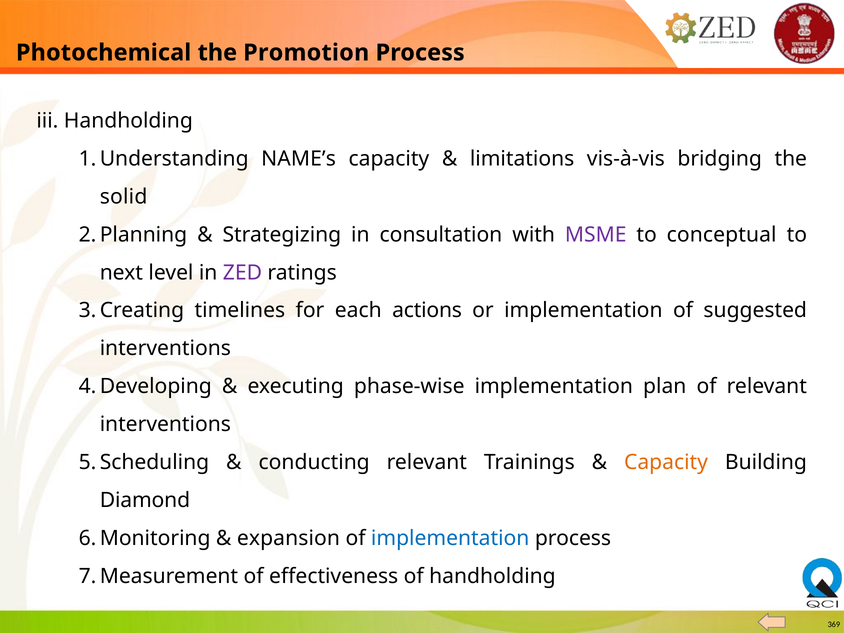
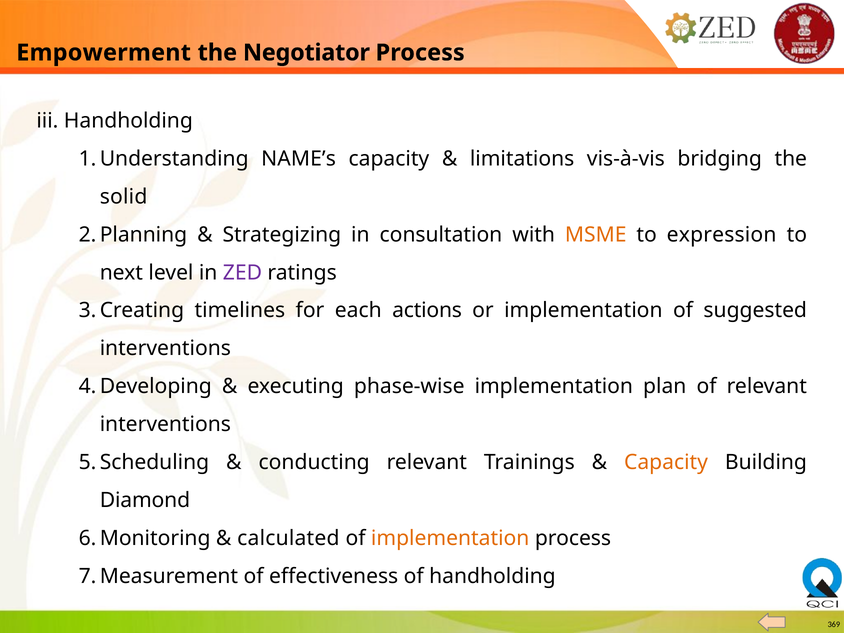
Photochemical: Photochemical -> Empowerment
Promotion: Promotion -> Negotiator
MSME colour: purple -> orange
conceptual: conceptual -> expression
expansion: expansion -> calculated
implementation at (450, 538) colour: blue -> orange
